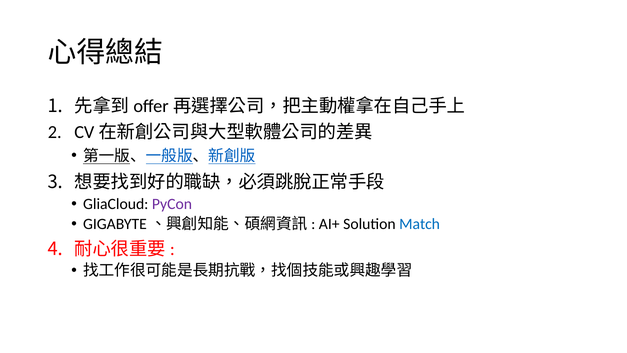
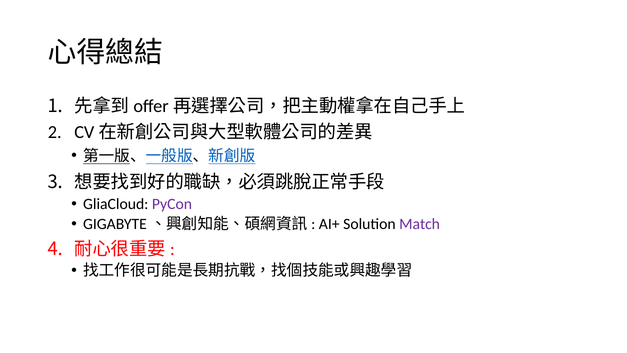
Match colour: blue -> purple
